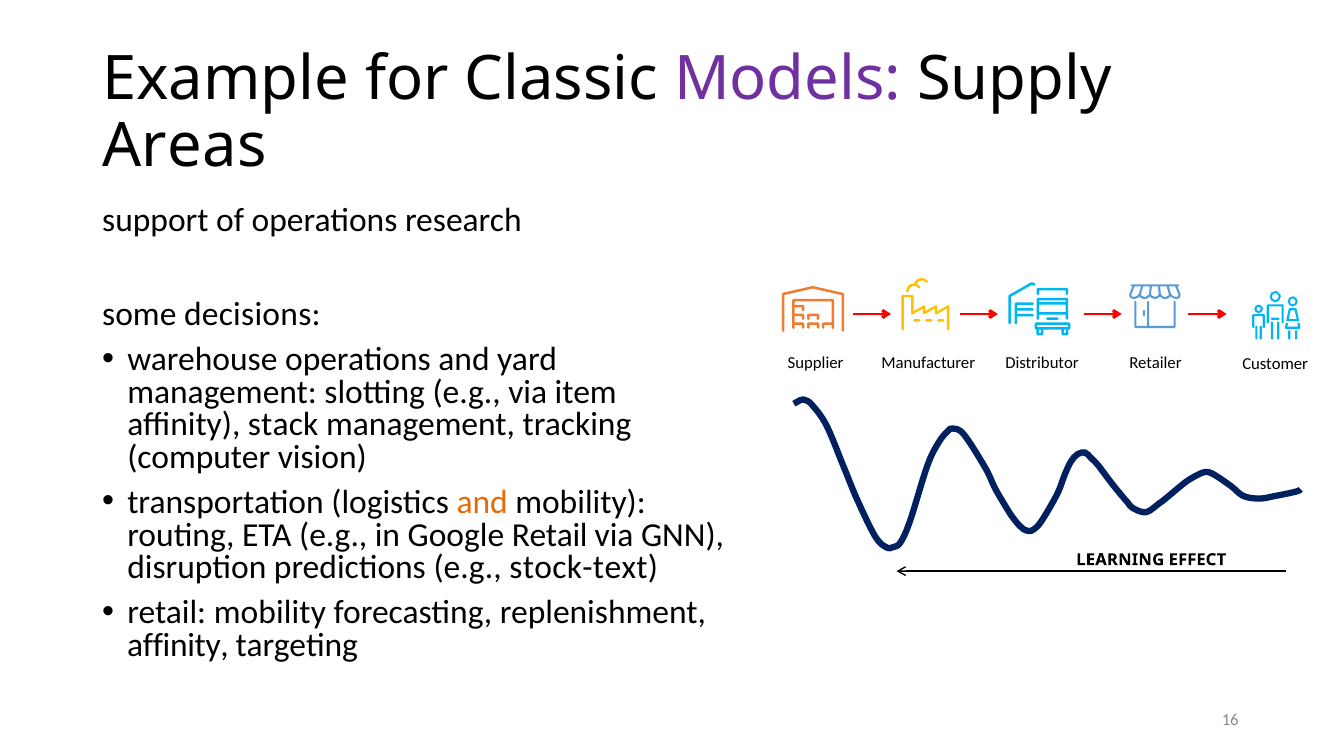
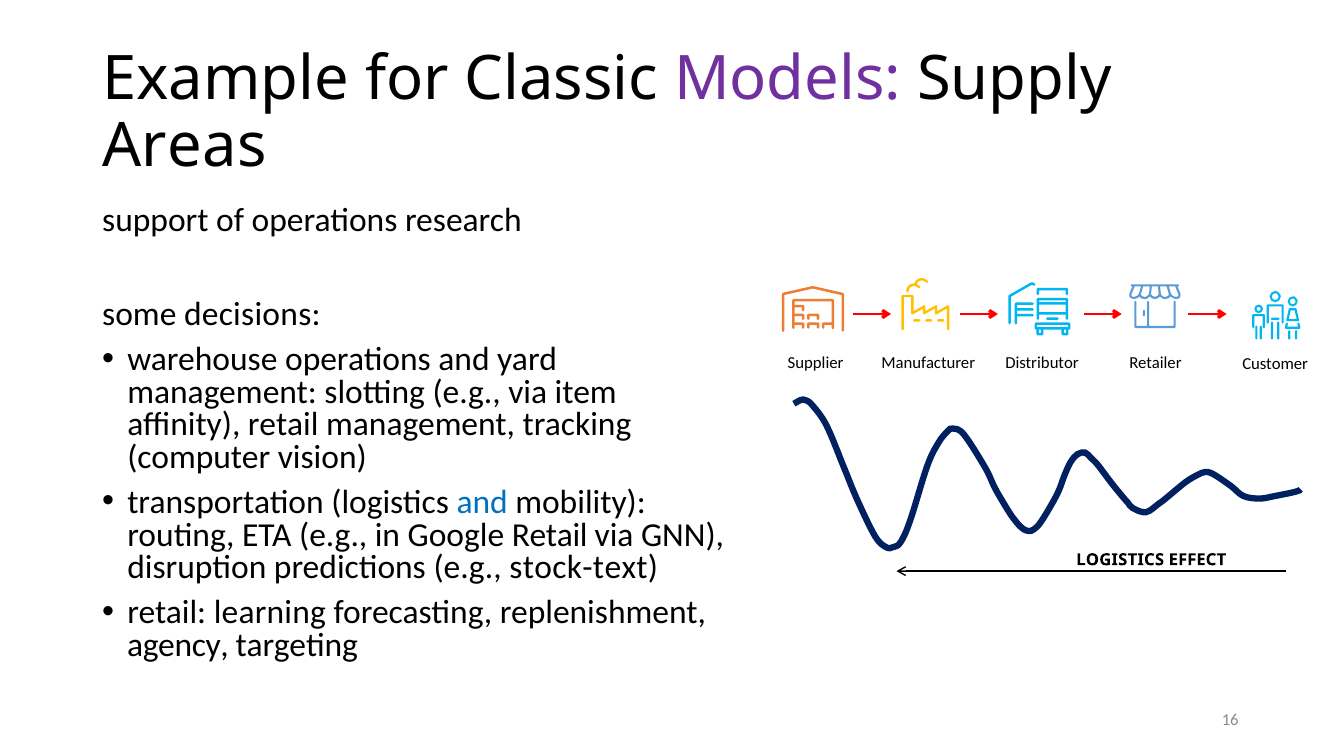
affinity stack: stack -> retail
and at (482, 503) colour: orange -> blue
LEARNING at (1120, 560): LEARNING -> LOGISTICS
retail mobility: mobility -> learning
affinity at (178, 646): affinity -> agency
